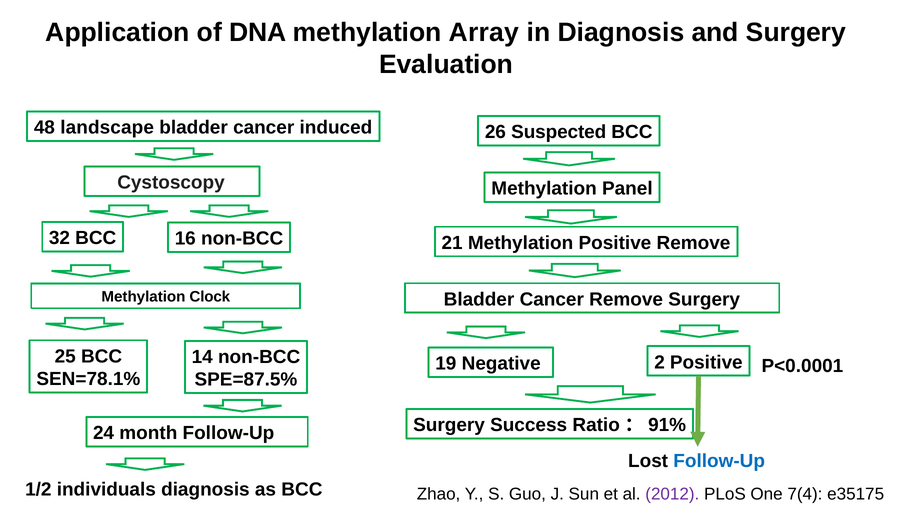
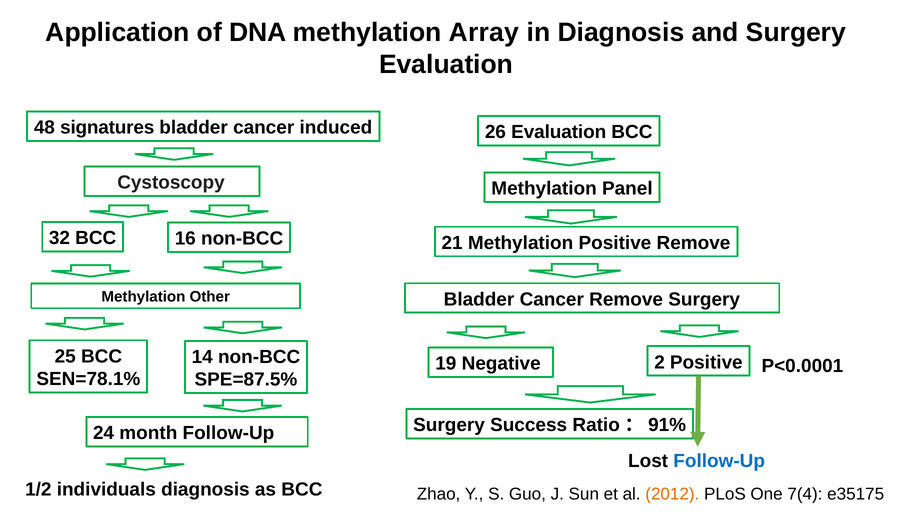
landscape: landscape -> signatures
26 Suspected: Suspected -> Evaluation
Clock: Clock -> Other
2012 colour: purple -> orange
